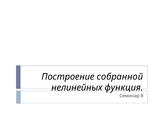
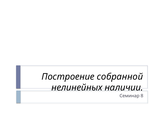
функция: функция -> наличии
